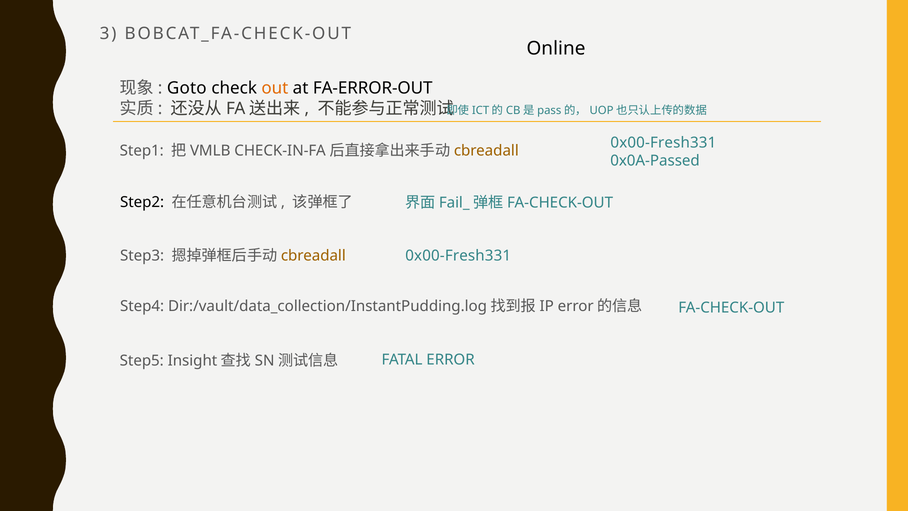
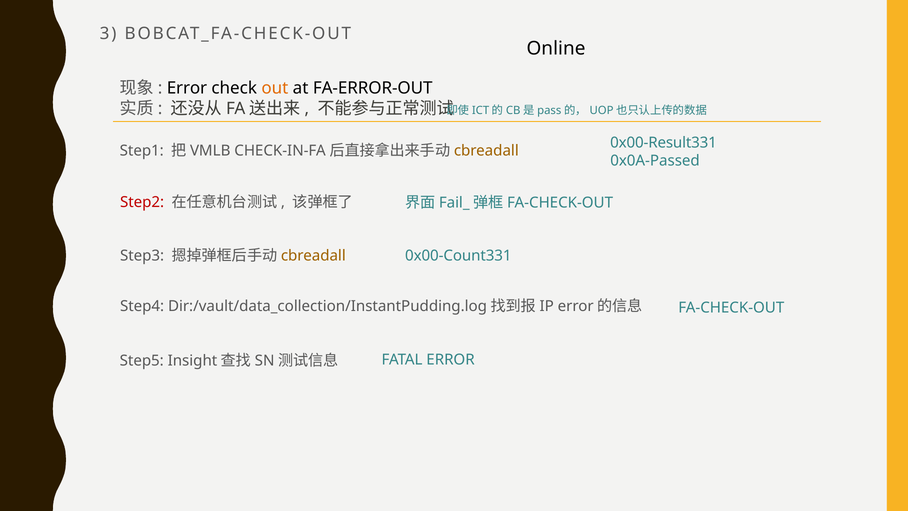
Goto at (187, 88): Goto -> Error
0x00-Fresh331 at (663, 143): 0x00-Fresh331 -> 0x00-Result331
Step2 colour: black -> red
0x00-Fresh331 at (458, 255): 0x00-Fresh331 -> 0x00-Count331
